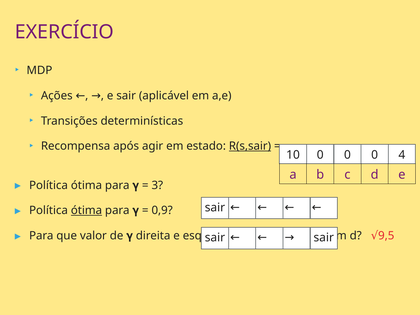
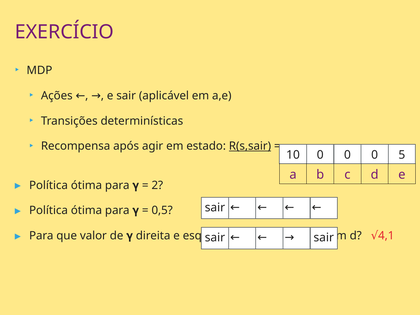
4: 4 -> 5
3: 3 -> 2
ótima at (86, 211) underline: present -> none
0,9: 0,9 -> 0,5
9,5: 9,5 -> 4,1
